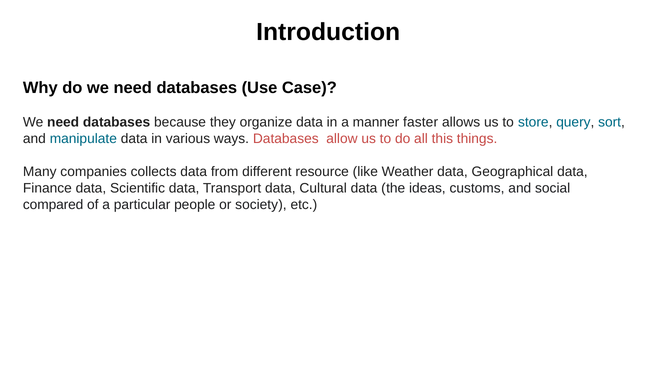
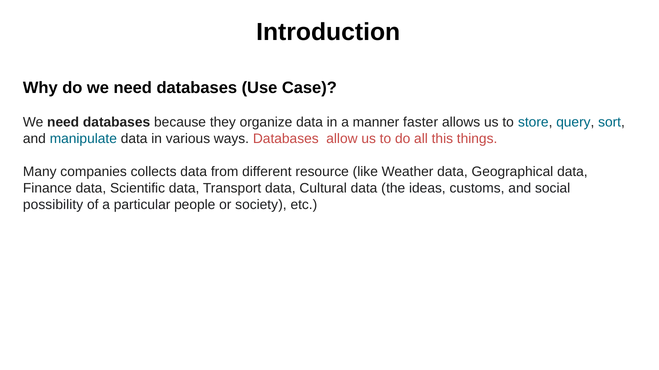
compared: compared -> possibility
